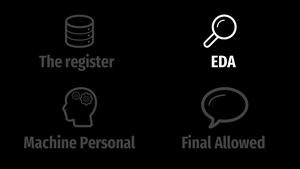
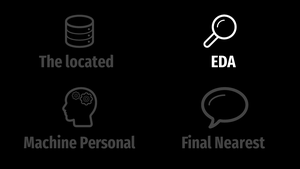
register: register -> located
Allowed: Allowed -> Nearest
